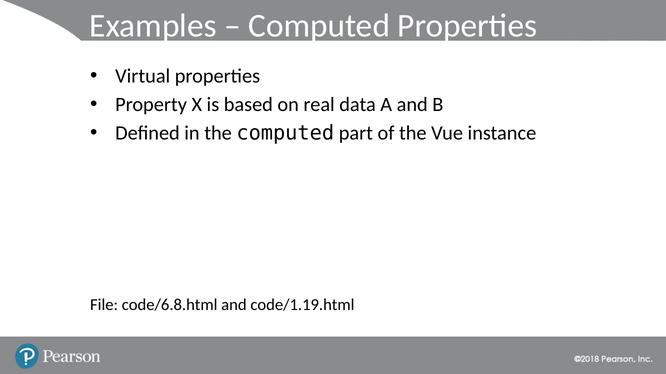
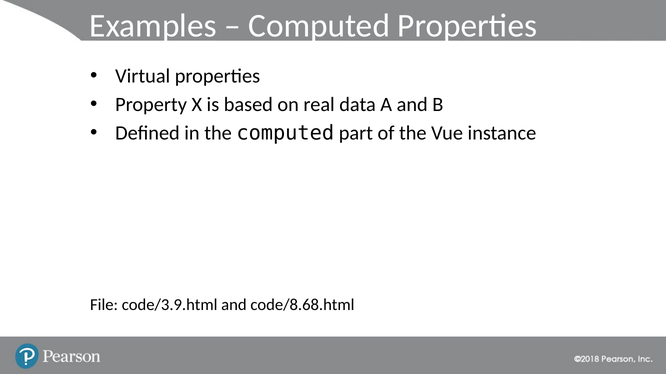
code/6.8.html: code/6.8.html -> code/3.9.html
code/1.19.html: code/1.19.html -> code/8.68.html
